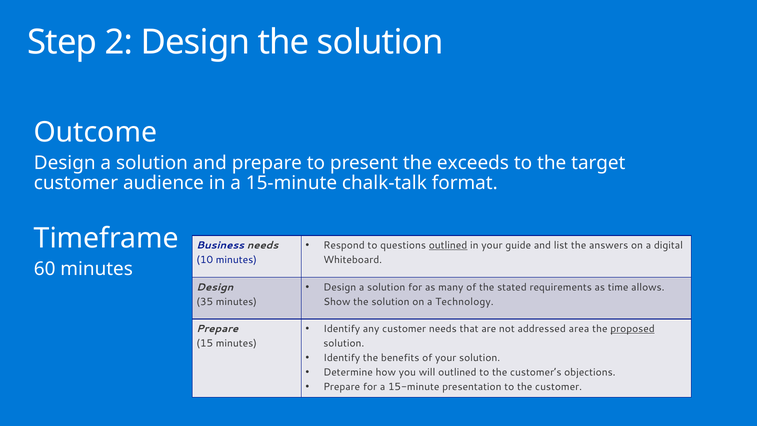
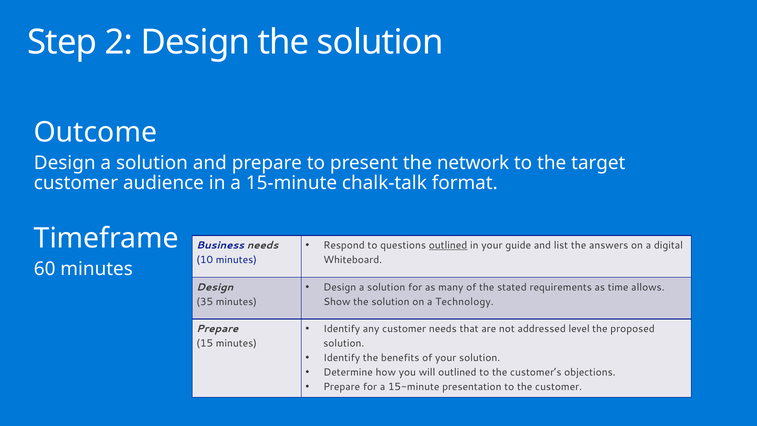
exceeds: exceeds -> network
area: area -> level
proposed underline: present -> none
